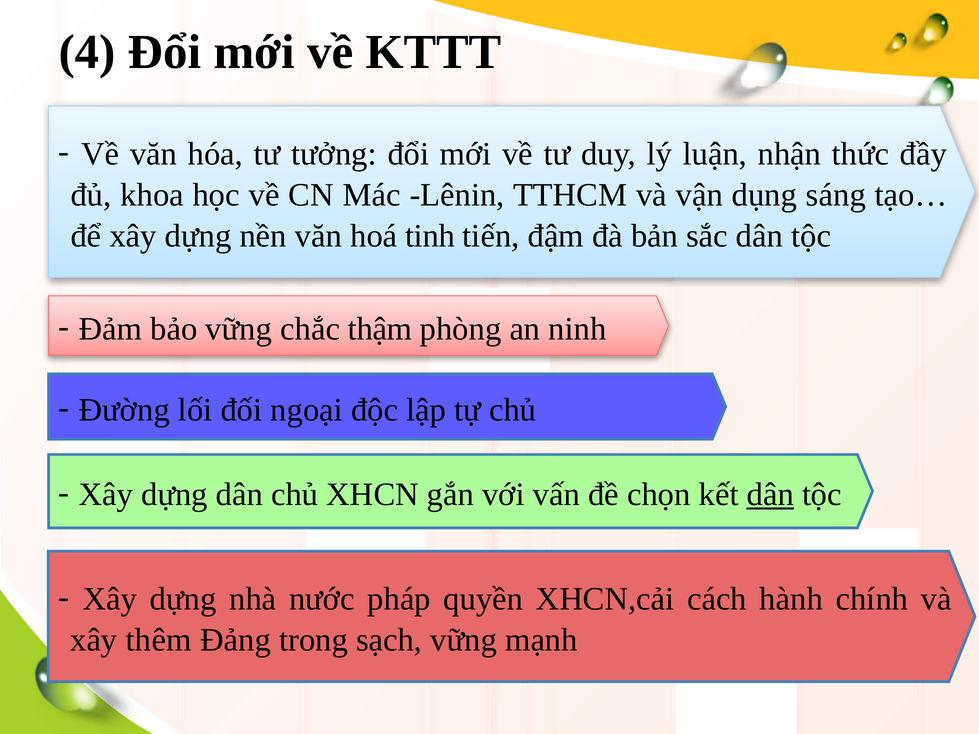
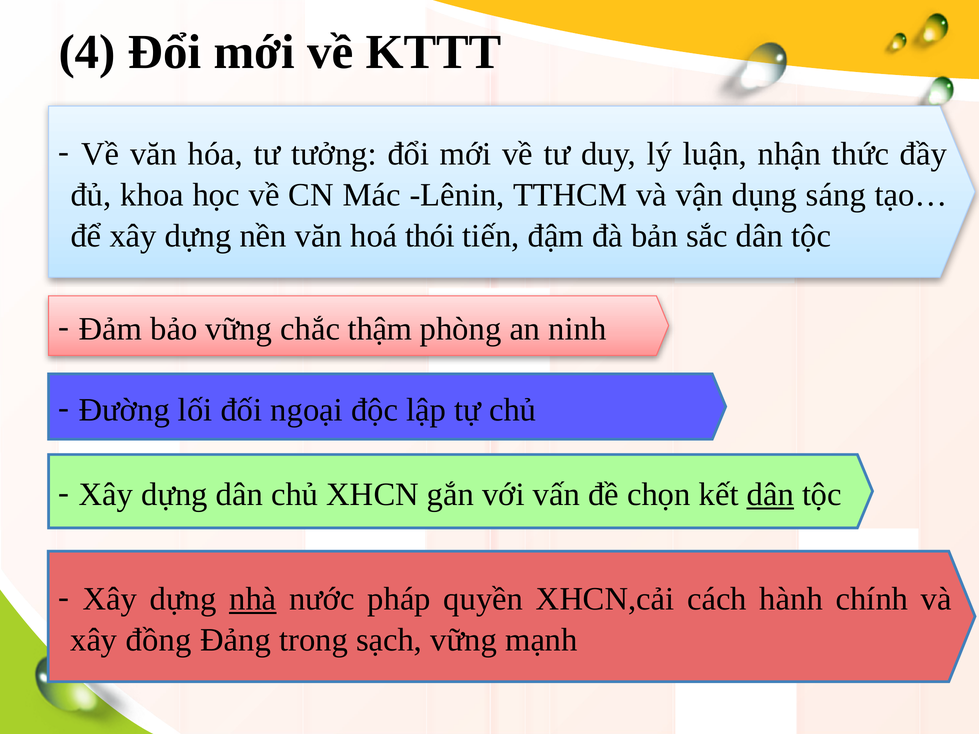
tinh: tinh -> thói
nhà underline: none -> present
thêm: thêm -> đồng
